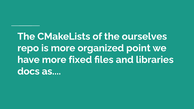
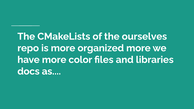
organized point: point -> more
fixed: fixed -> color
